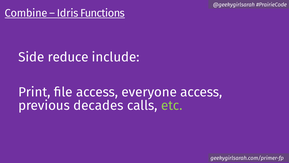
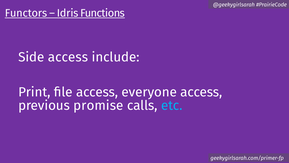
Combine: Combine -> Functors
Side reduce: reduce -> access
decades: decades -> promise
etc colour: light green -> light blue
